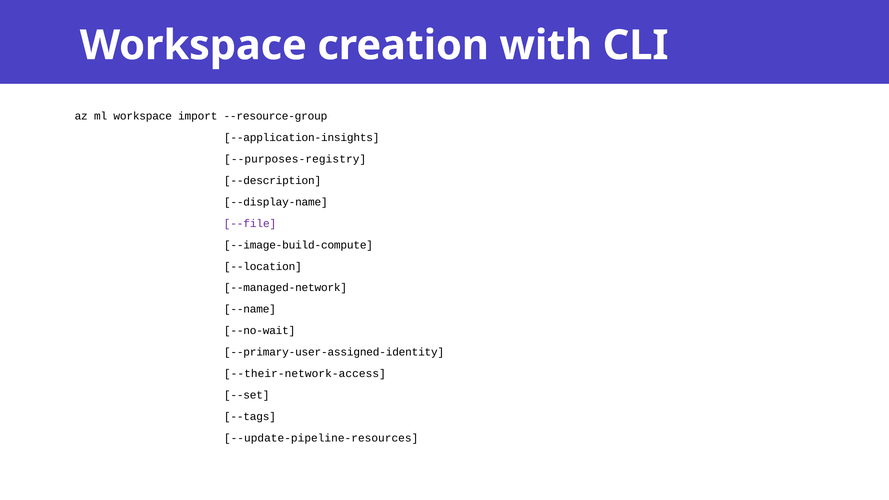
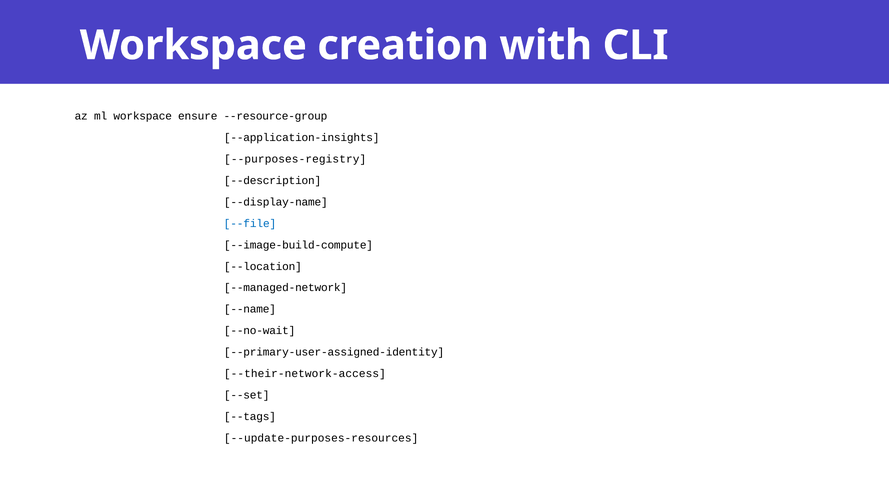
import: import -> ensure
--file colour: purple -> blue
--update-pipeline-resources: --update-pipeline-resources -> --update-purposes-resources
